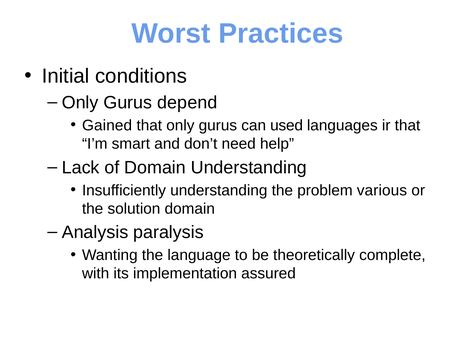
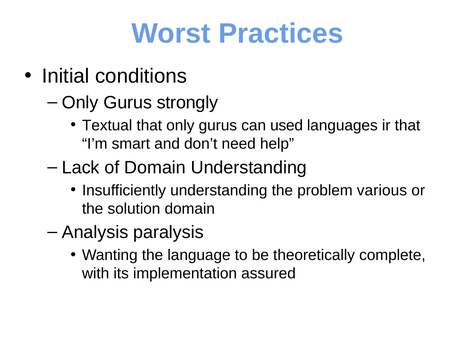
depend: depend -> strongly
Gained: Gained -> Textual
